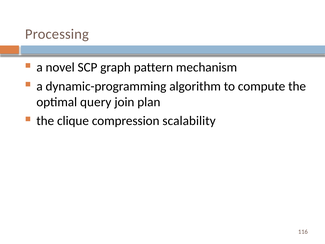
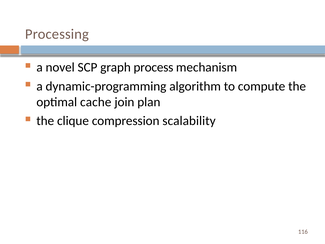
pattern: pattern -> process
query: query -> cache
